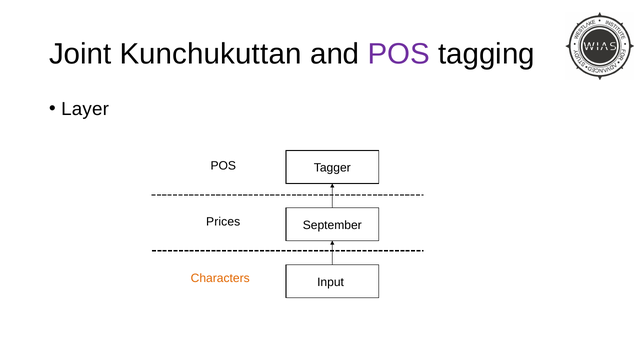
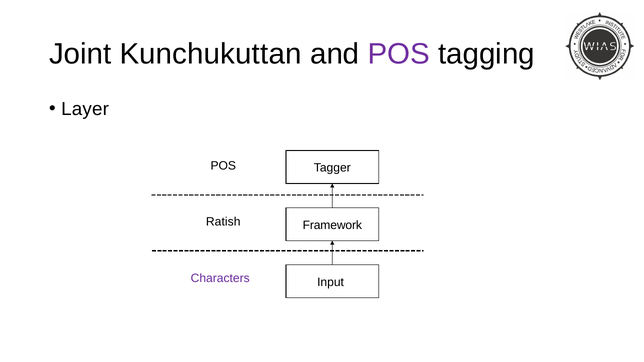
Prices: Prices -> Ratish
September: September -> Framework
Characters colour: orange -> purple
